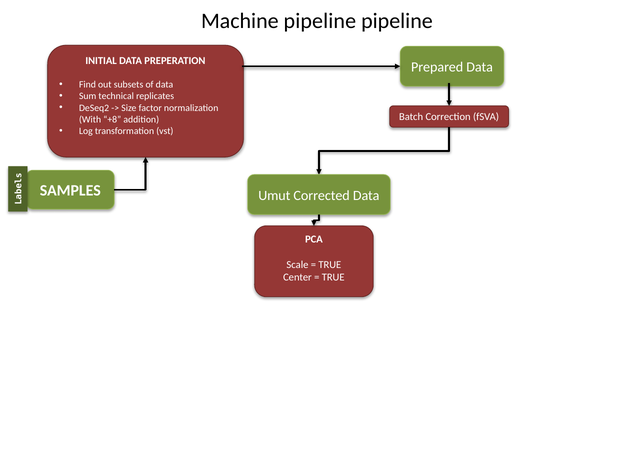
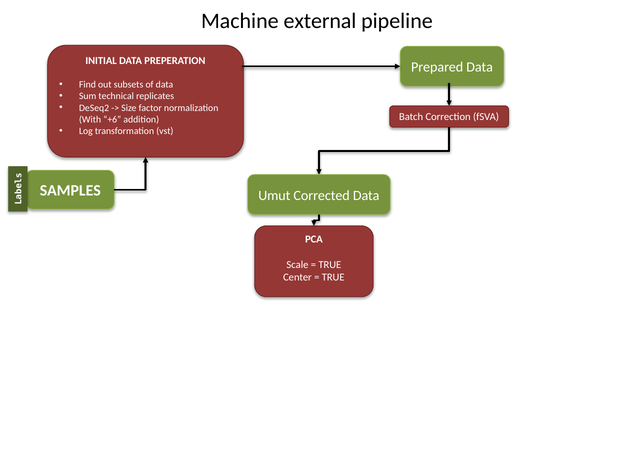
Machine pipeline: pipeline -> external
+8: +8 -> +6
